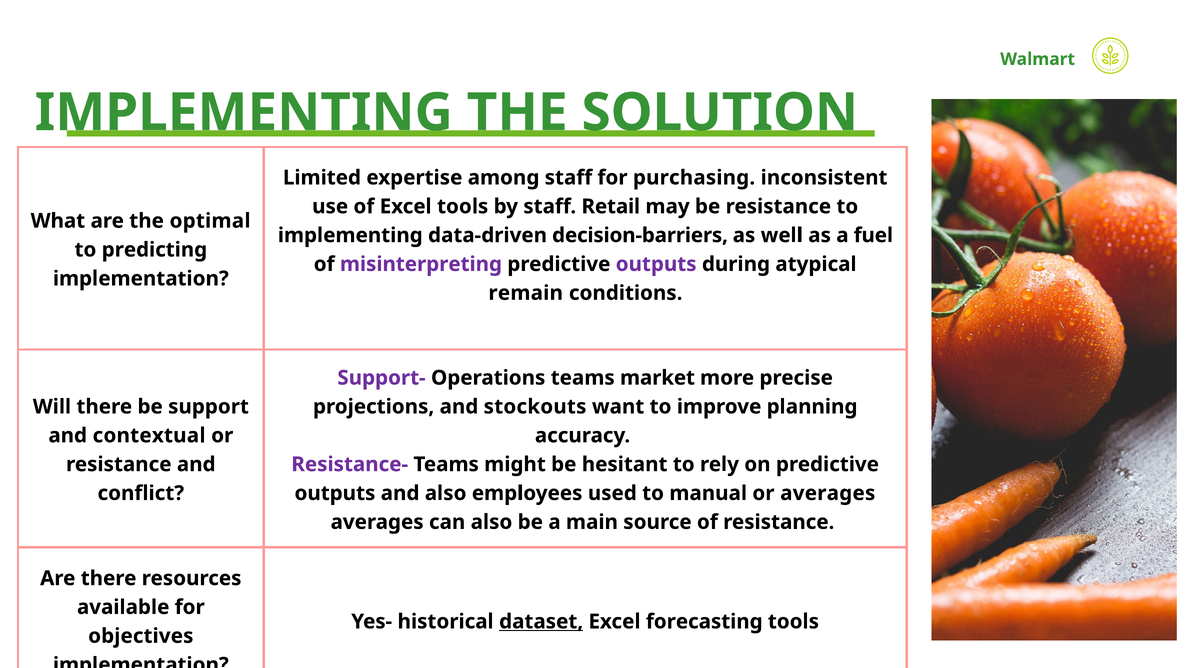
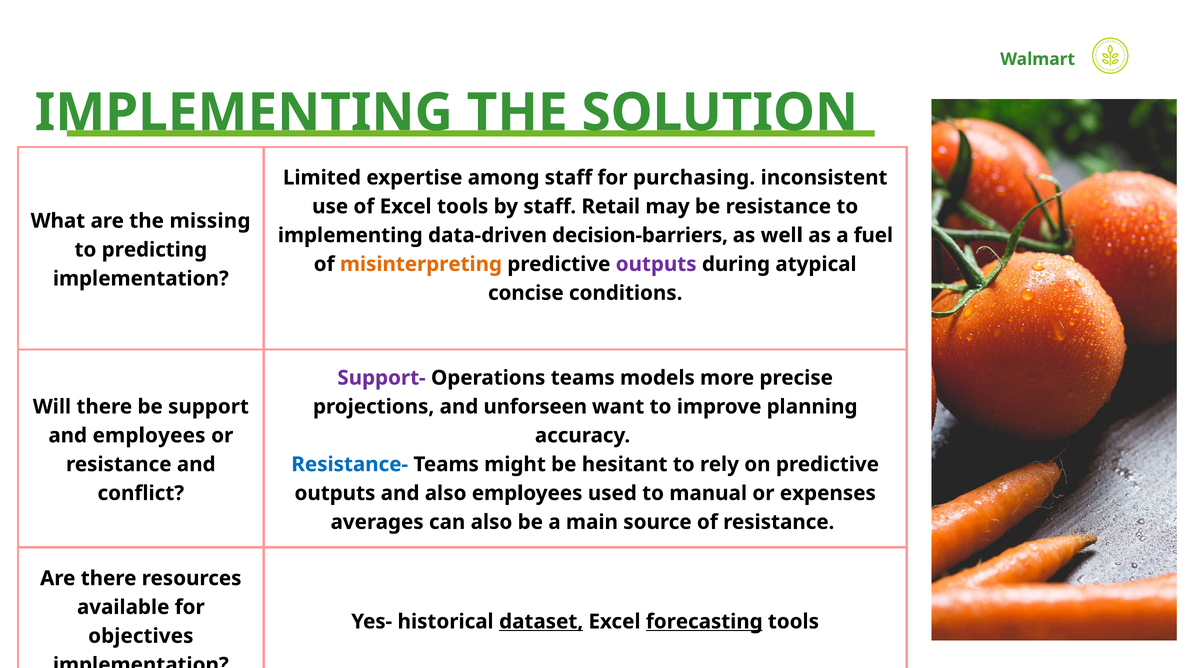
optimal: optimal -> missing
misinterpreting colour: purple -> orange
remain: remain -> concise
market: market -> models
stockouts: stockouts -> unforseen
and contextual: contextual -> employees
Resistance- colour: purple -> blue
or averages: averages -> expenses
forecasting underline: none -> present
